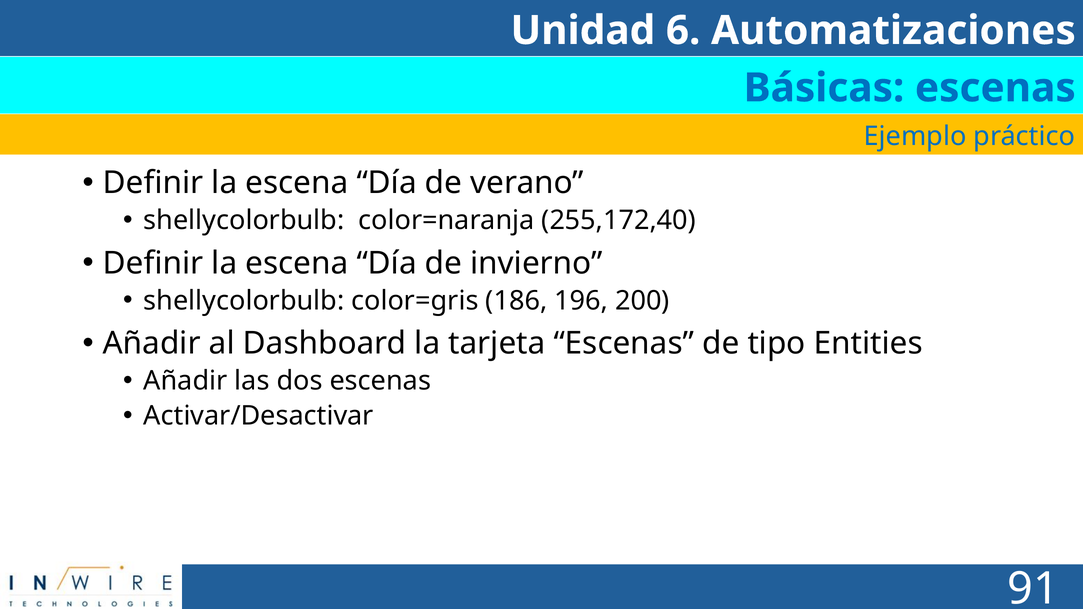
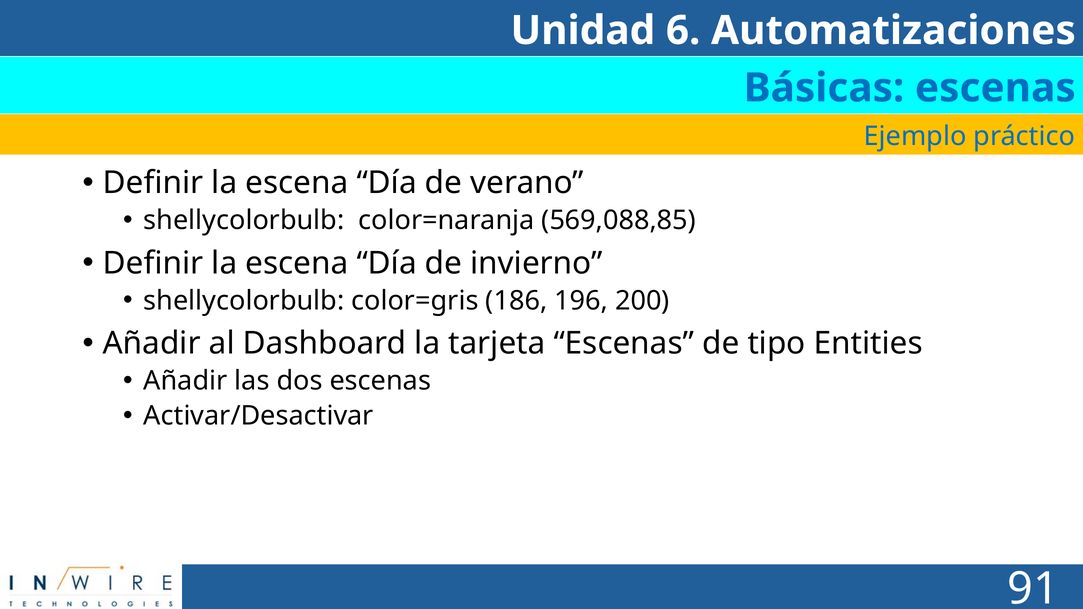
255,172,40: 255,172,40 -> 569,088,85
